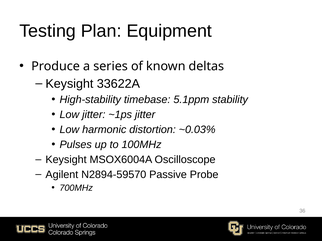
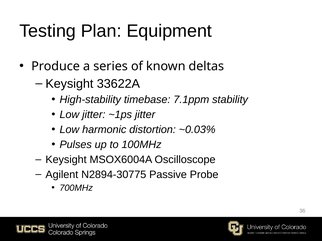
5.1ppm: 5.1ppm -> 7.1ppm
N2894-59570: N2894-59570 -> N2894-30775
